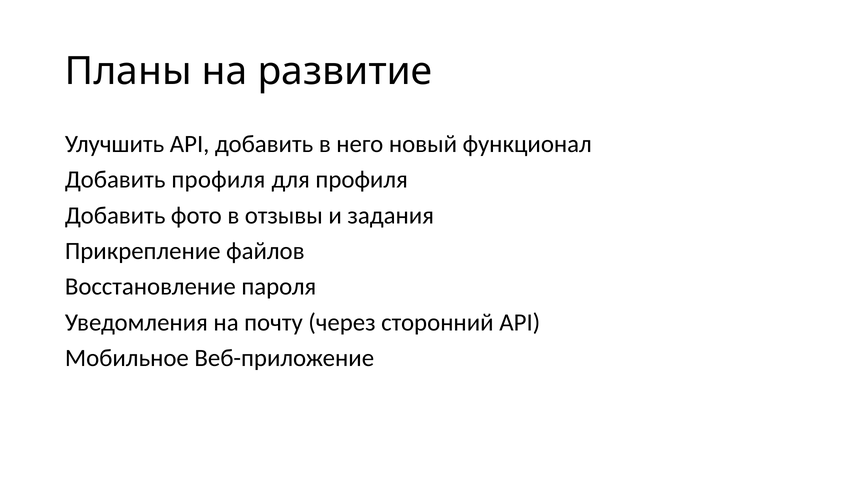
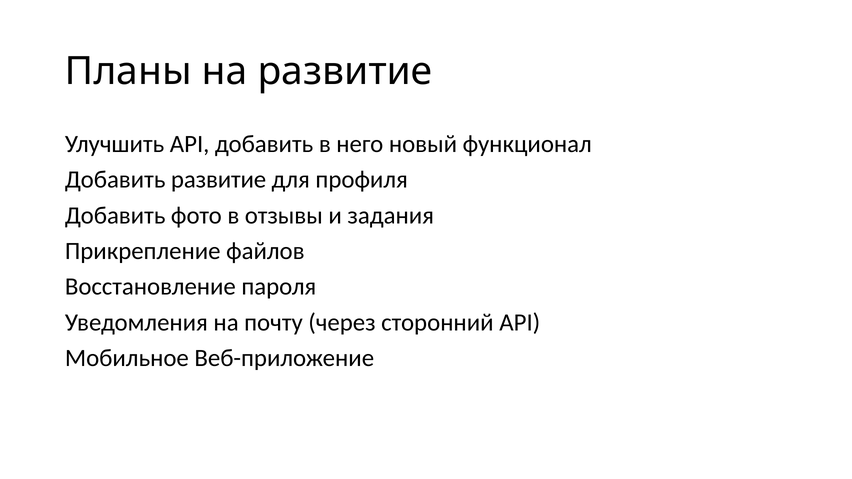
Добавить профиля: профиля -> развитие
